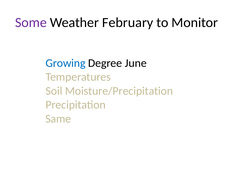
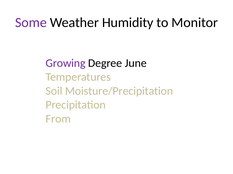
February: February -> Humidity
Growing colour: blue -> purple
Same: Same -> From
